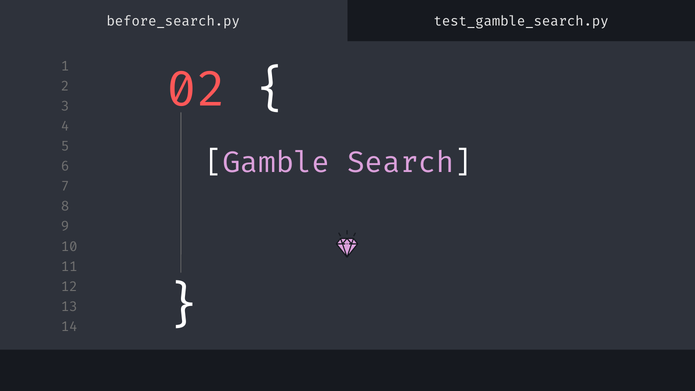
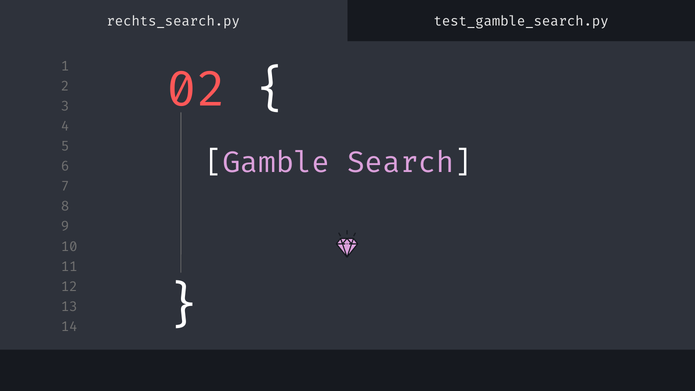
before_search.py: before_search.py -> rechts_search.py
